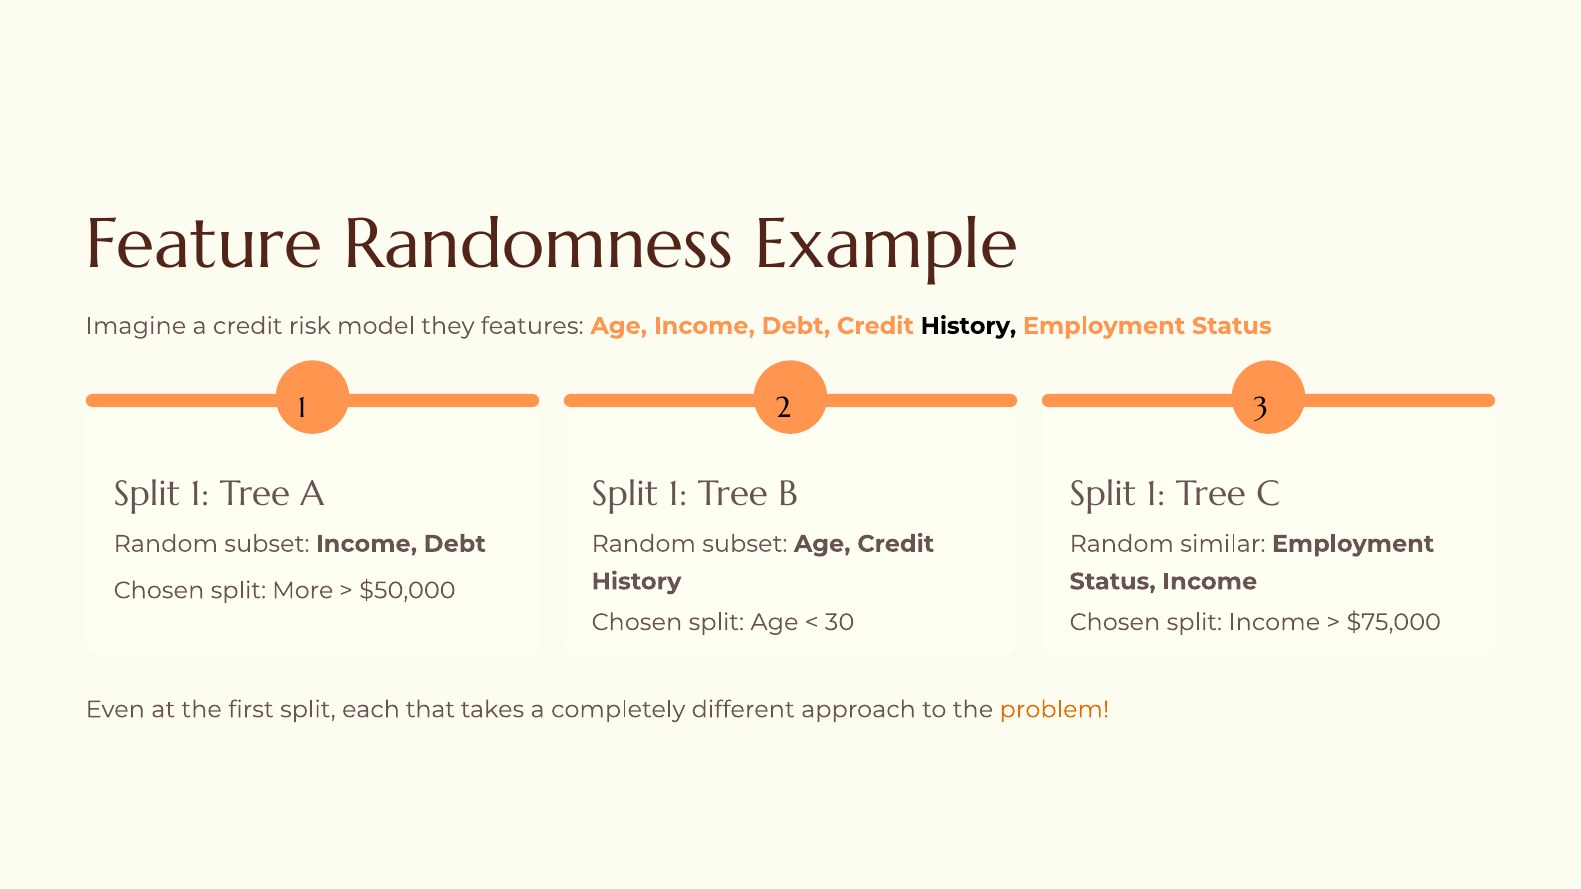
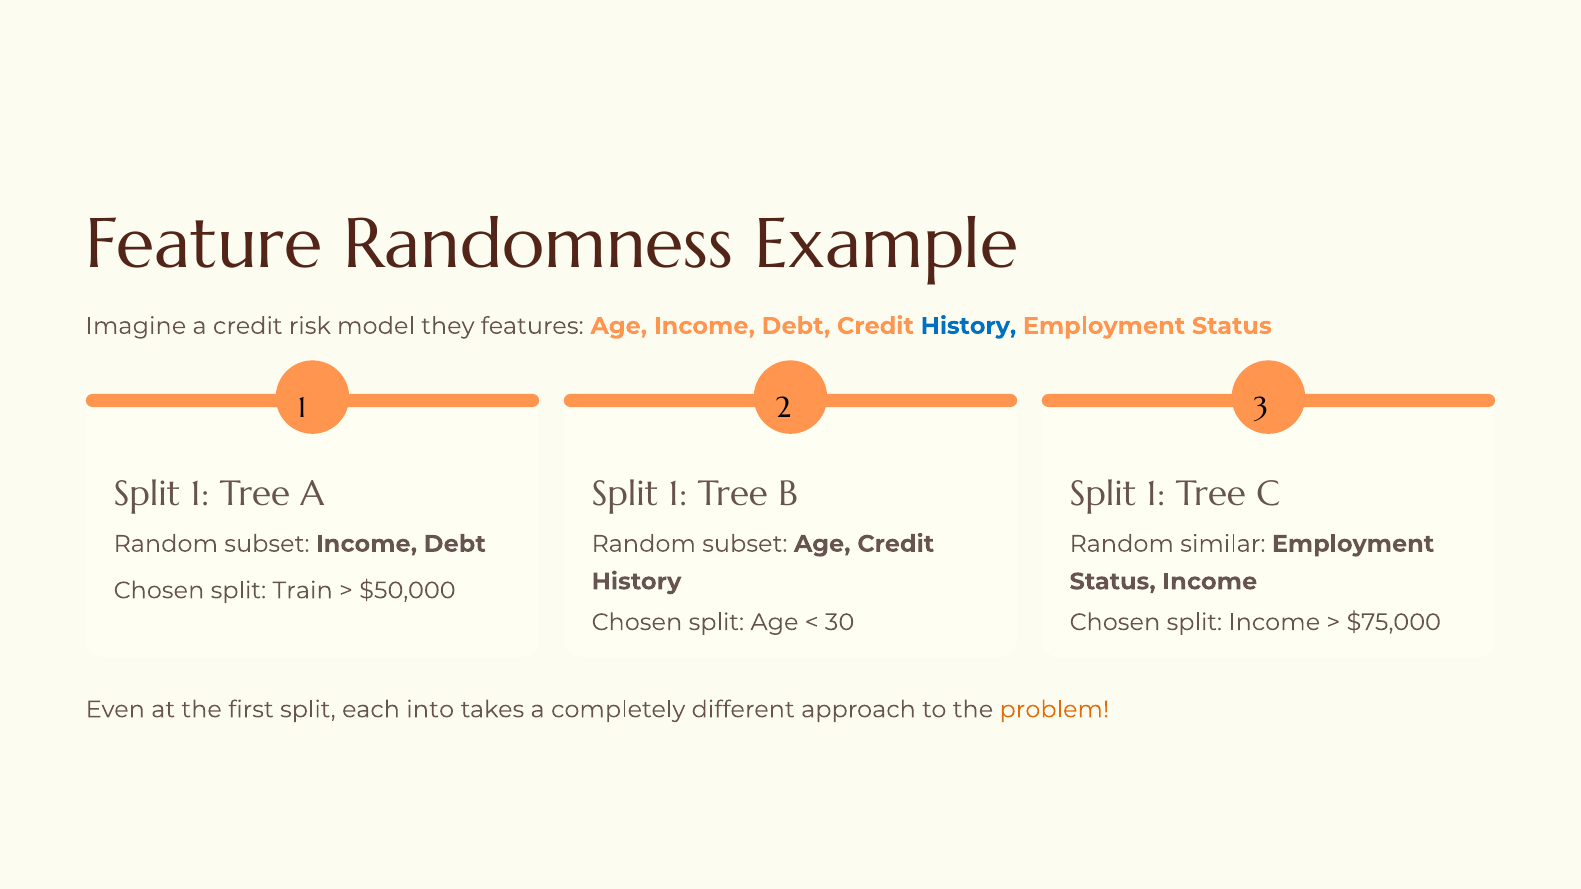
History at (968, 326) colour: black -> blue
More: More -> Train
that: that -> into
